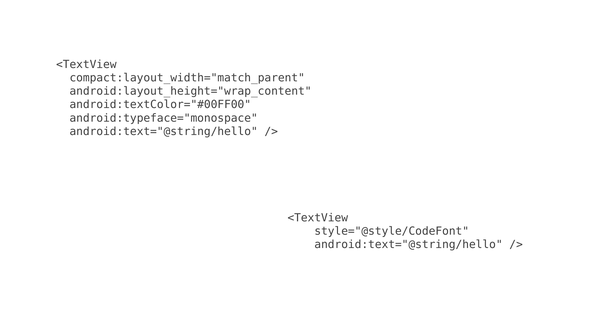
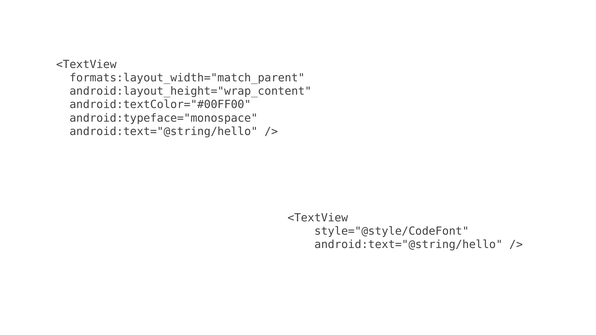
compact:layout_width="match_parent: compact:layout_width="match_parent -> formats:layout_width="match_parent
